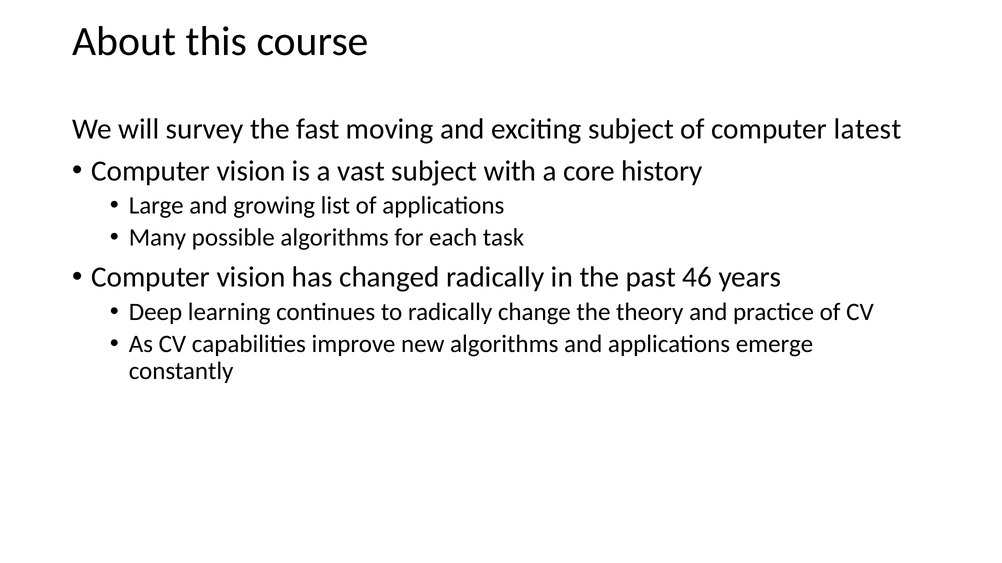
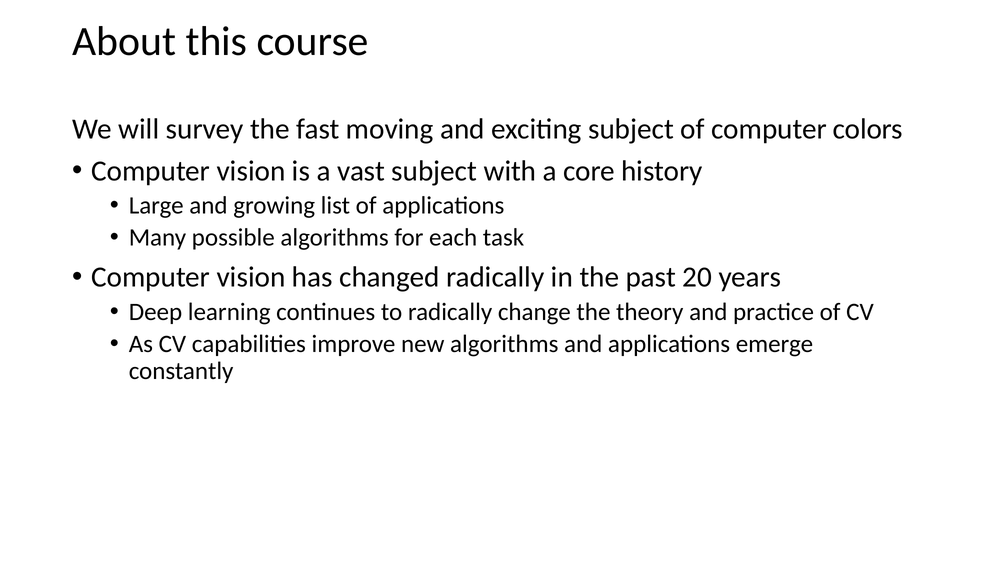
latest: latest -> colors
46: 46 -> 20
